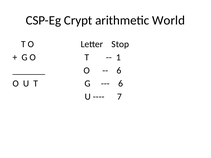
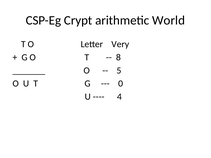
Stop: Stop -> Very
1: 1 -> 8
6 at (119, 71): 6 -> 5
6 at (121, 84): 6 -> 0
7: 7 -> 4
